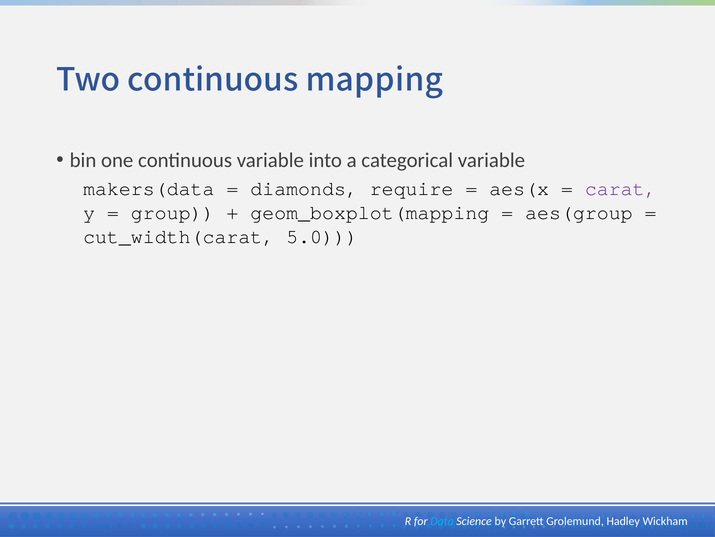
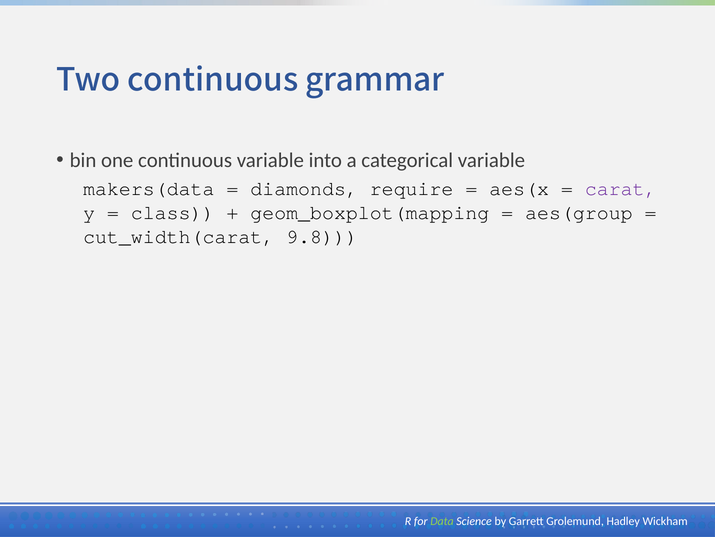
mapping: mapping -> grammar
group: group -> class
5.0: 5.0 -> 9.8
Data colour: light blue -> light green
